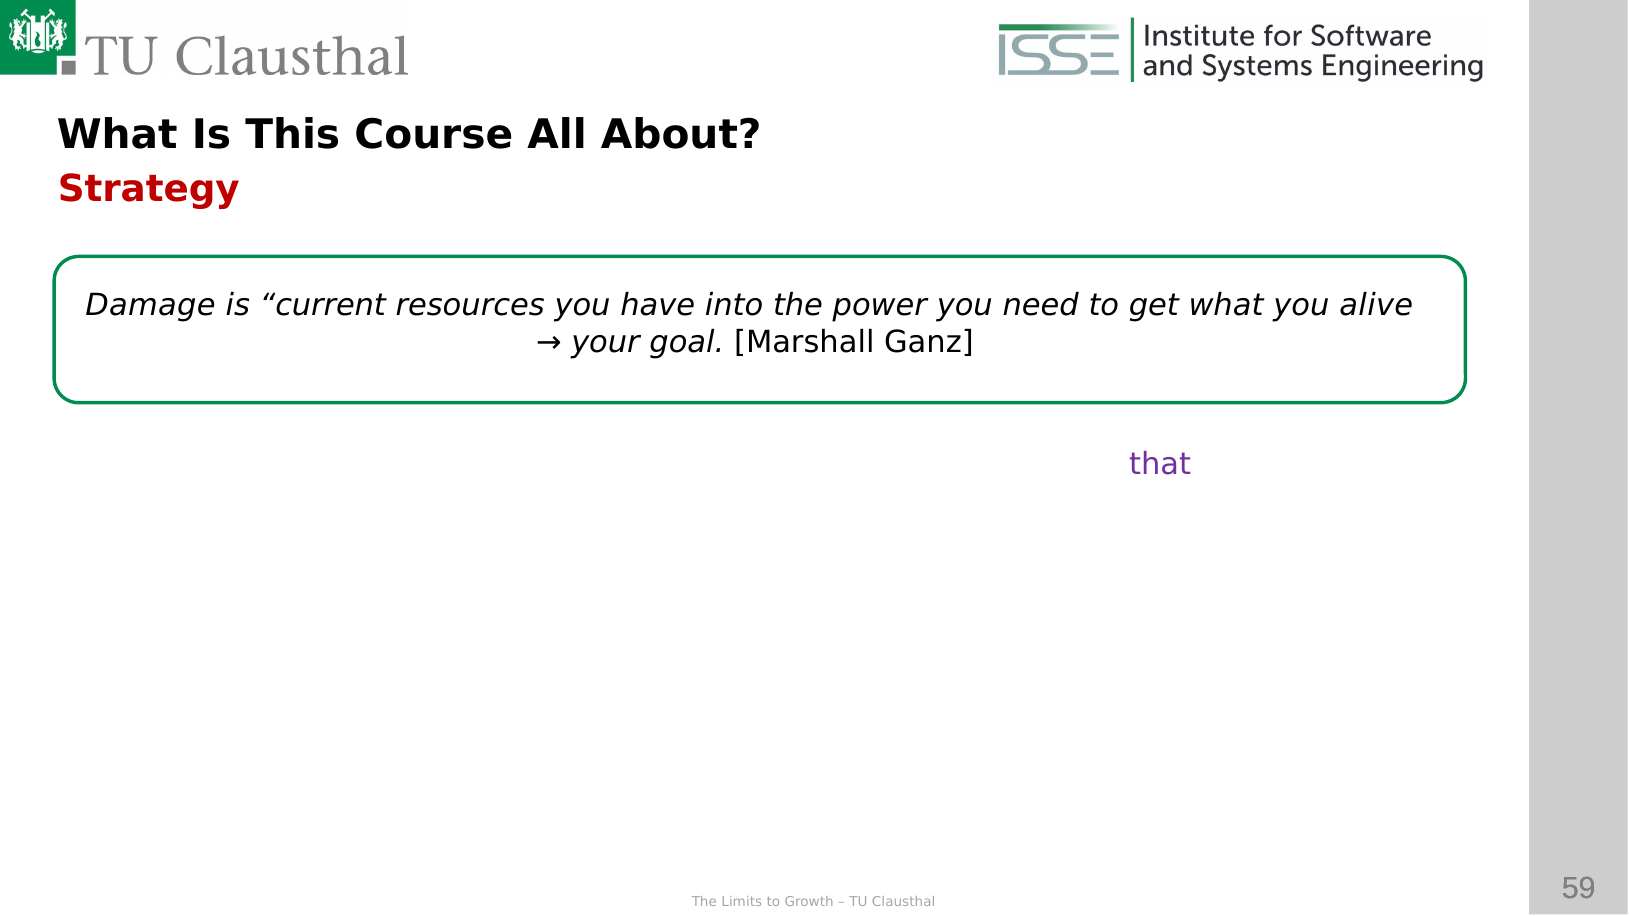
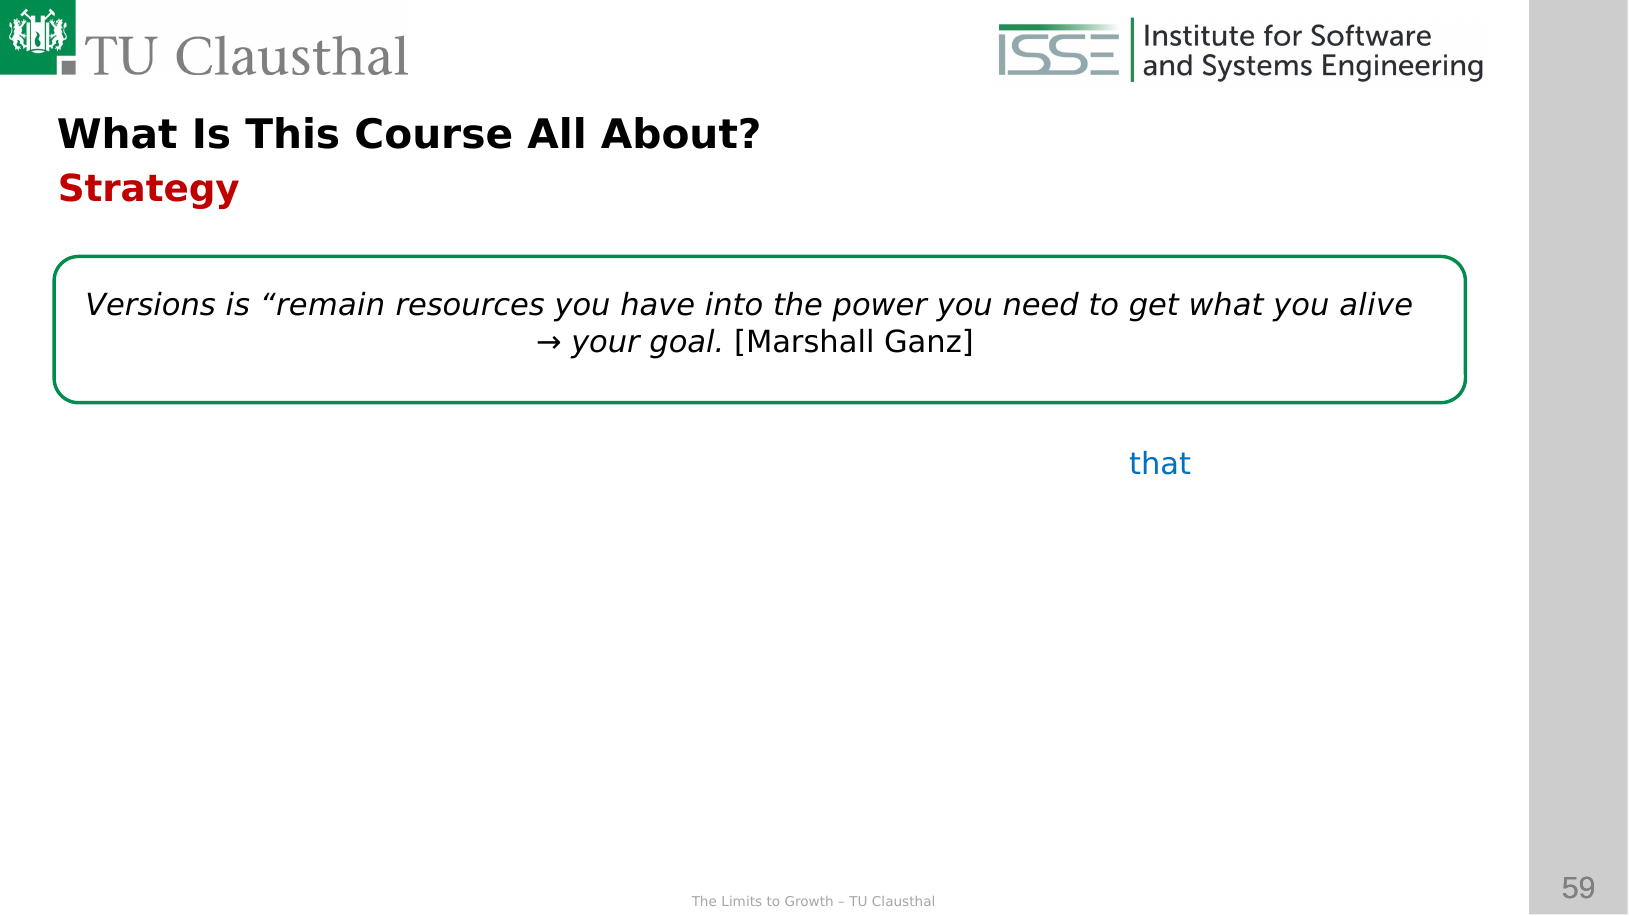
Damage: Damage -> Versions
current: current -> remain
that at (1160, 465) colour: purple -> blue
